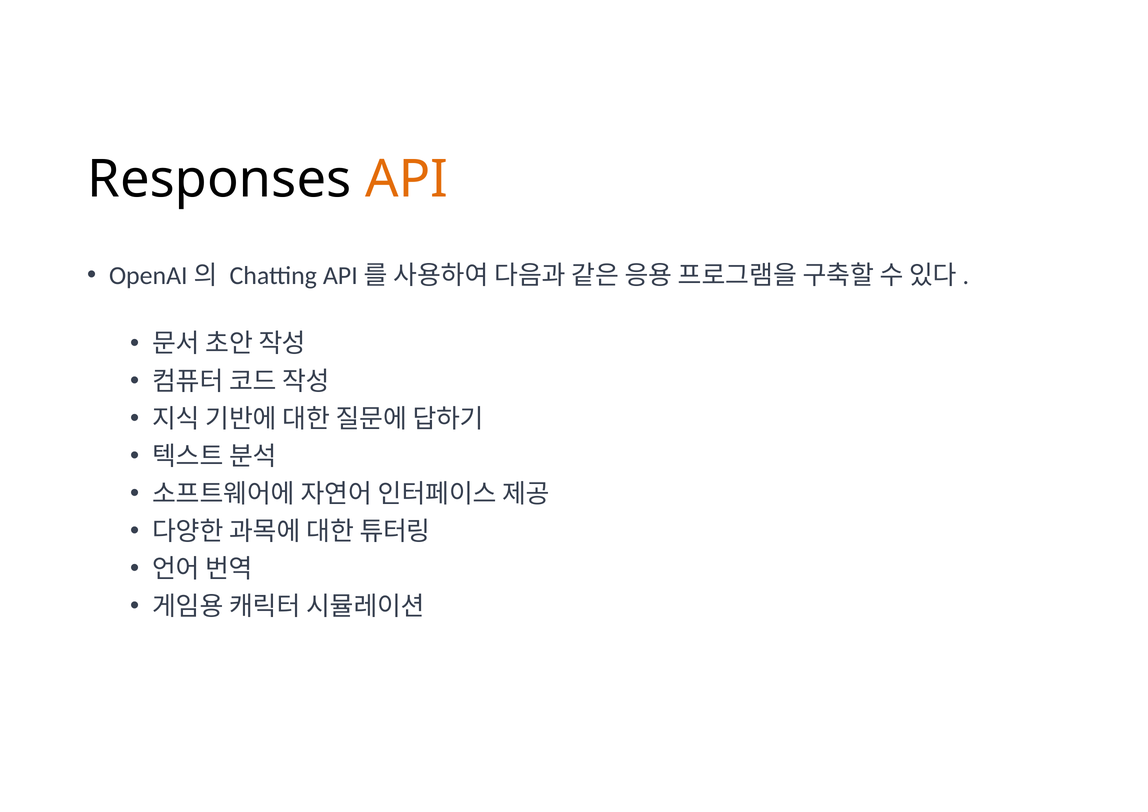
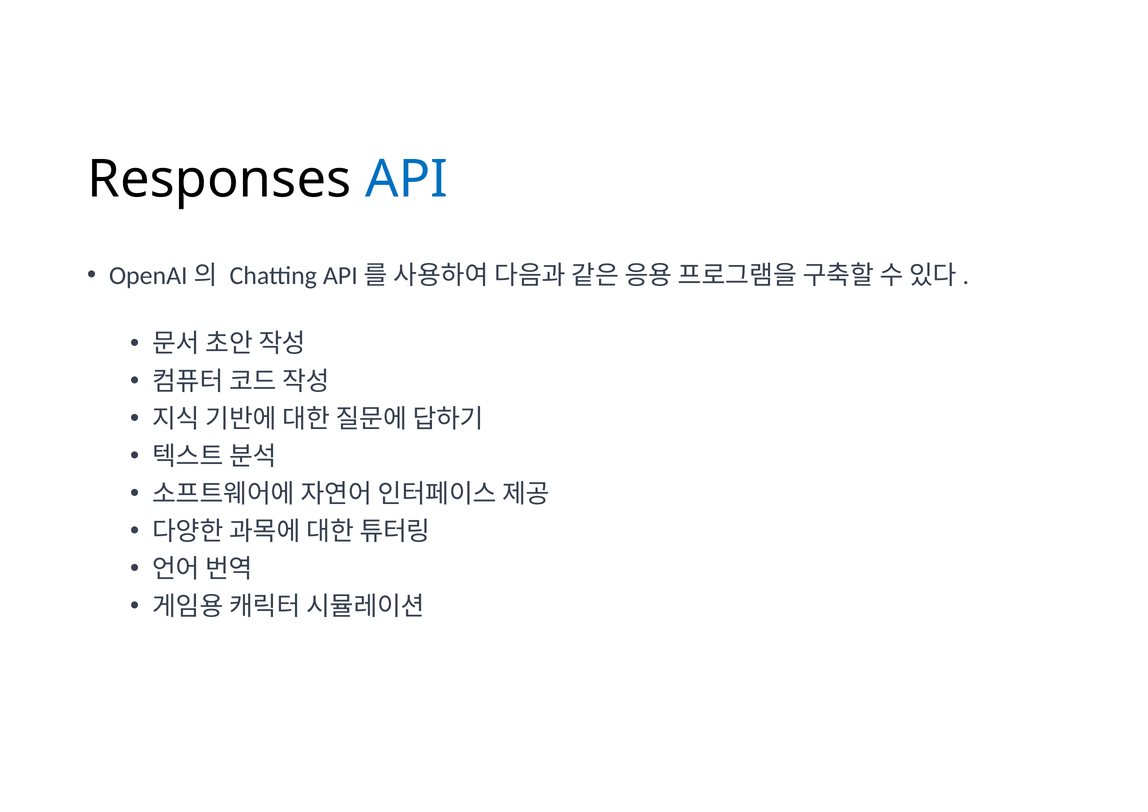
API colour: orange -> blue
